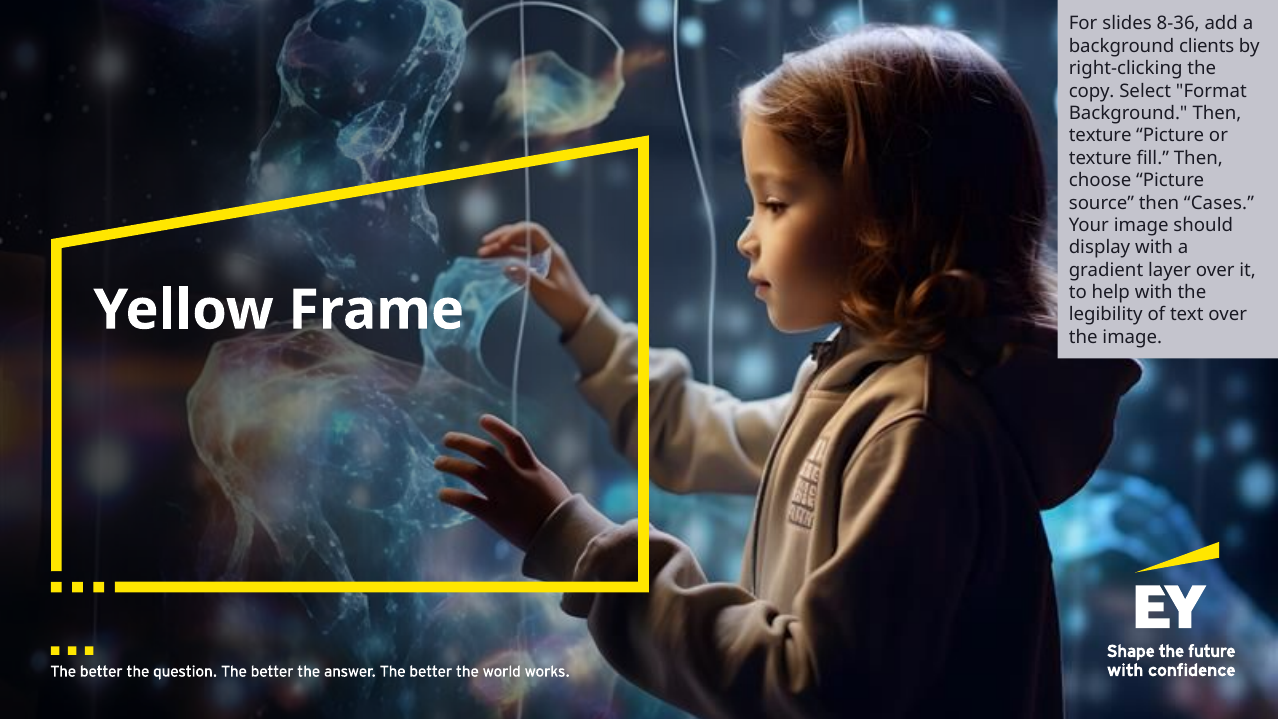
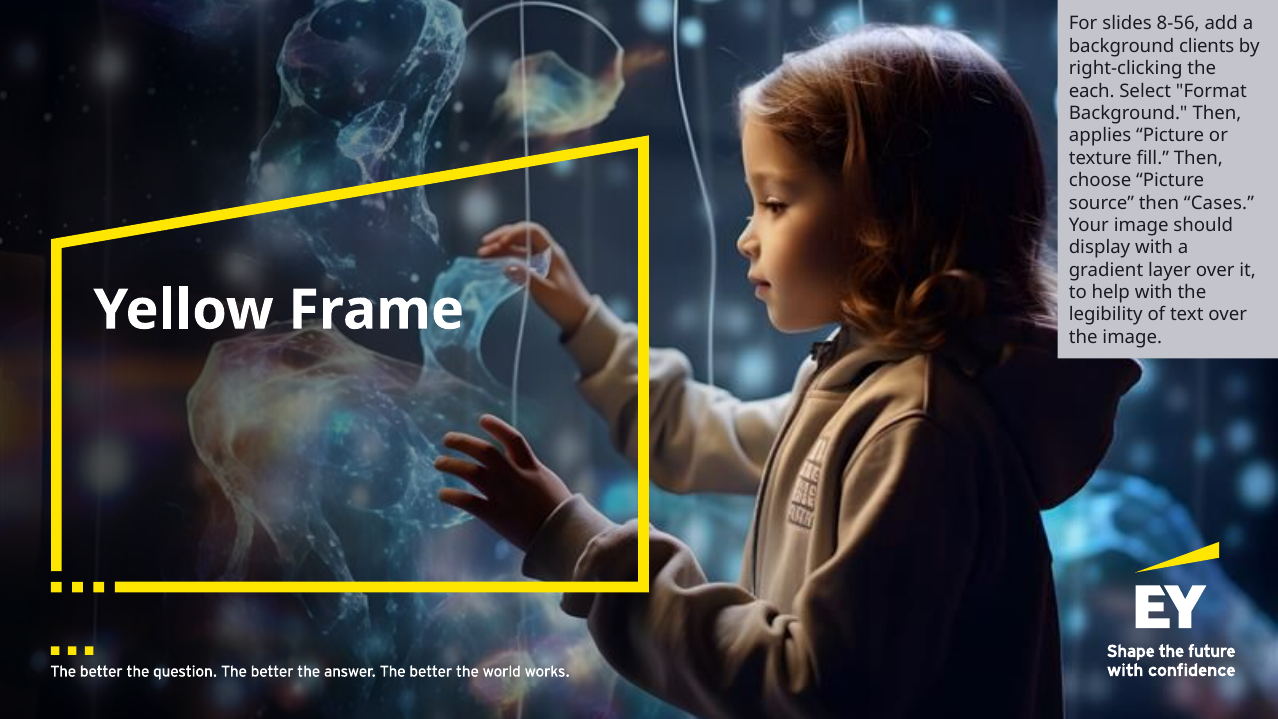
8-36: 8-36 -> 8-56
copy: copy -> each
texture at (1100, 136): texture -> applies
